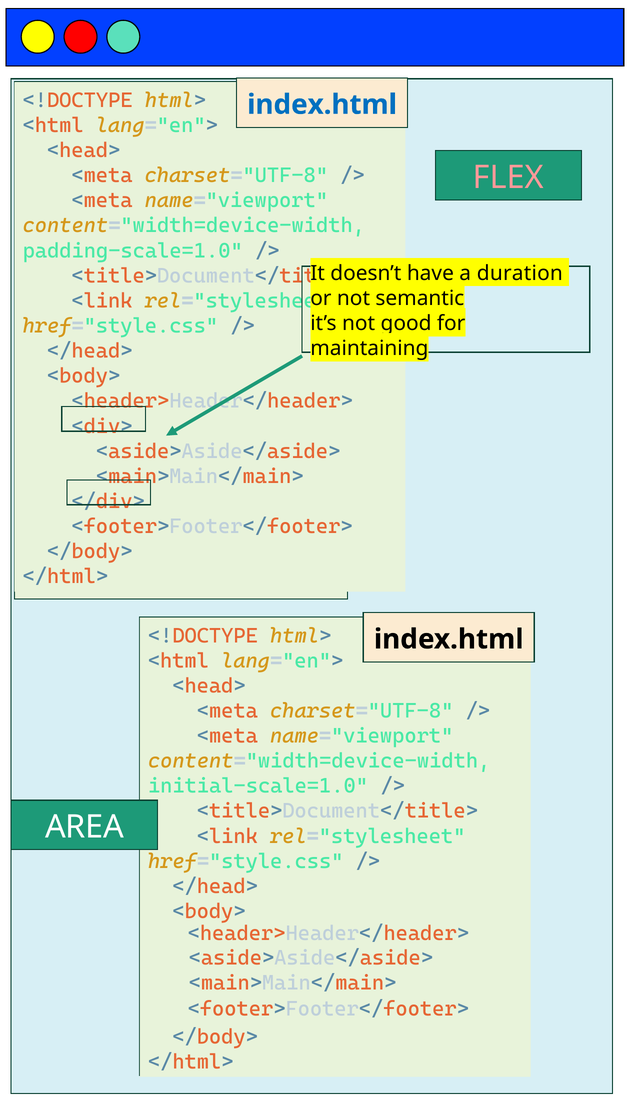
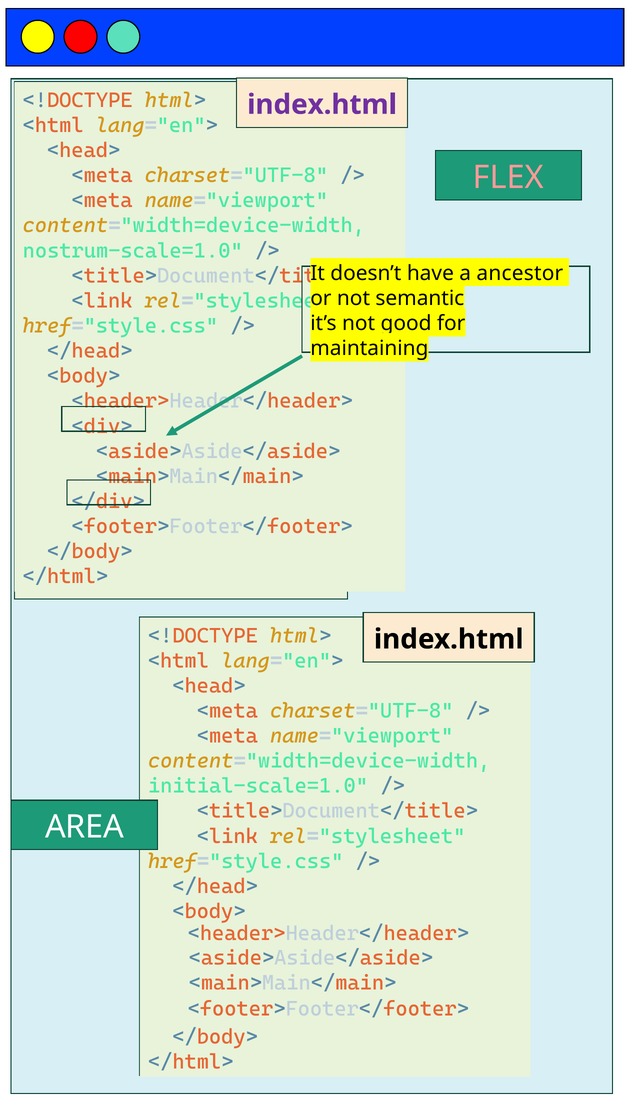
index.html at (322, 105) colour: blue -> purple
padding-scale=1.0: padding-scale=1.0 -> nostrum-scale=1.0
duration: duration -> ancestor
